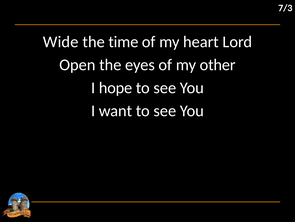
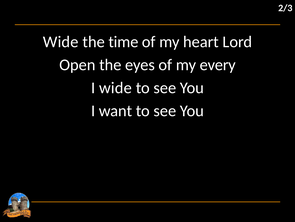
7/3: 7/3 -> 2/3
other: other -> every
I hope: hope -> wide
